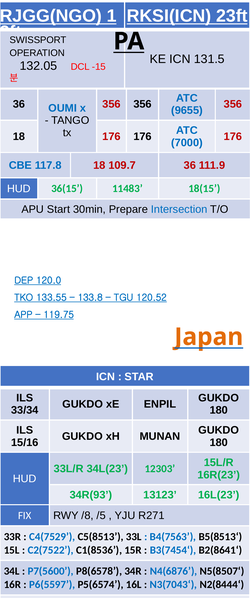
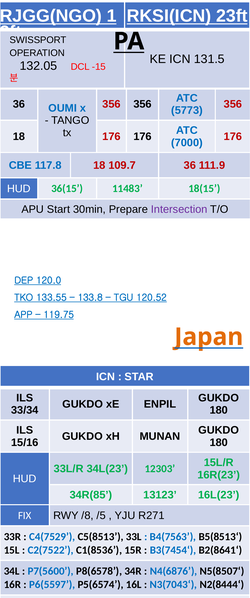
9655: 9655 -> 5773
Intersection colour: blue -> purple
34R(93: 34R(93 -> 34R(85
